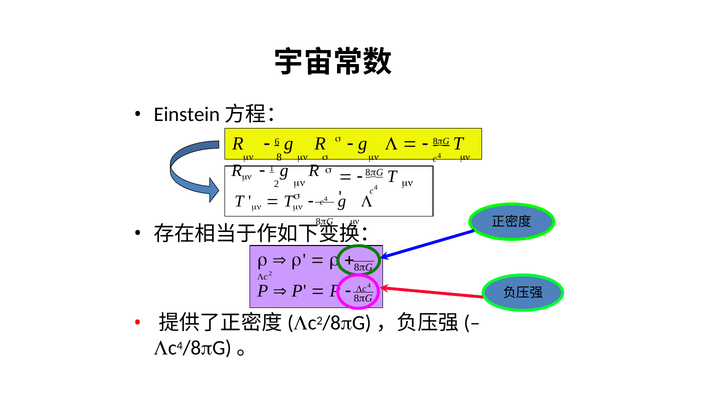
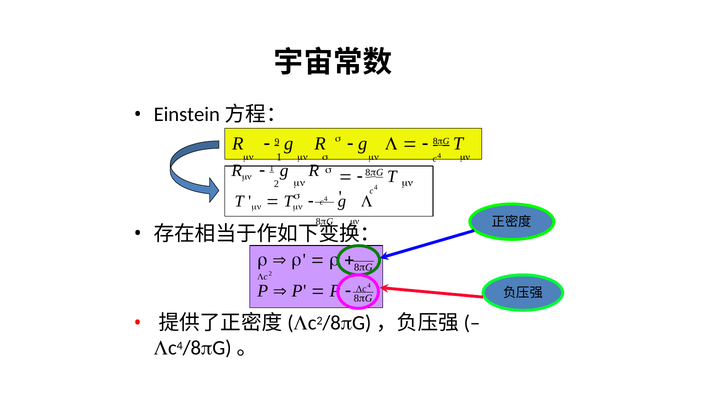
6: 6 -> 9
8 at (279, 157): 8 -> 1
